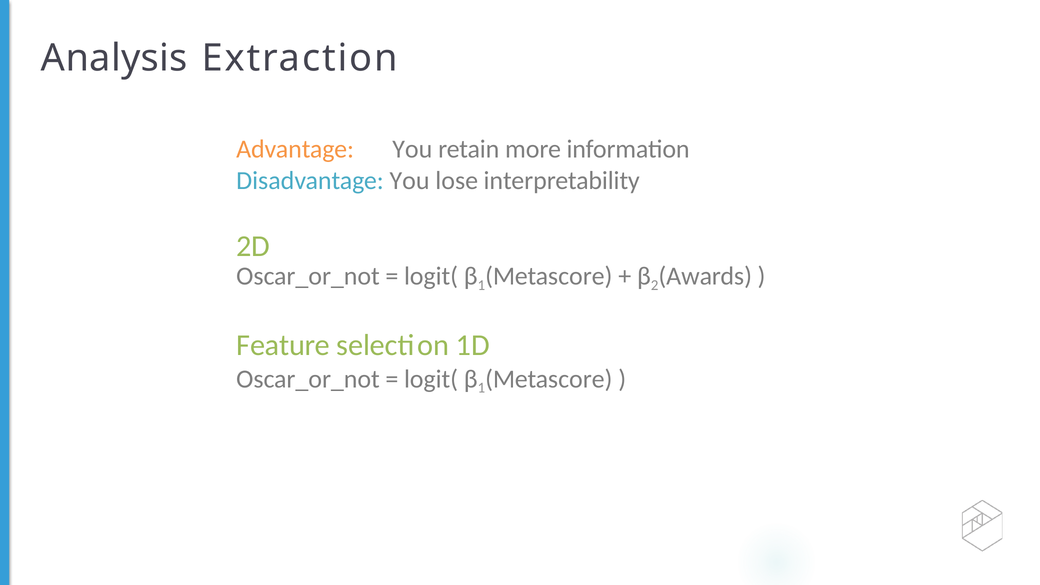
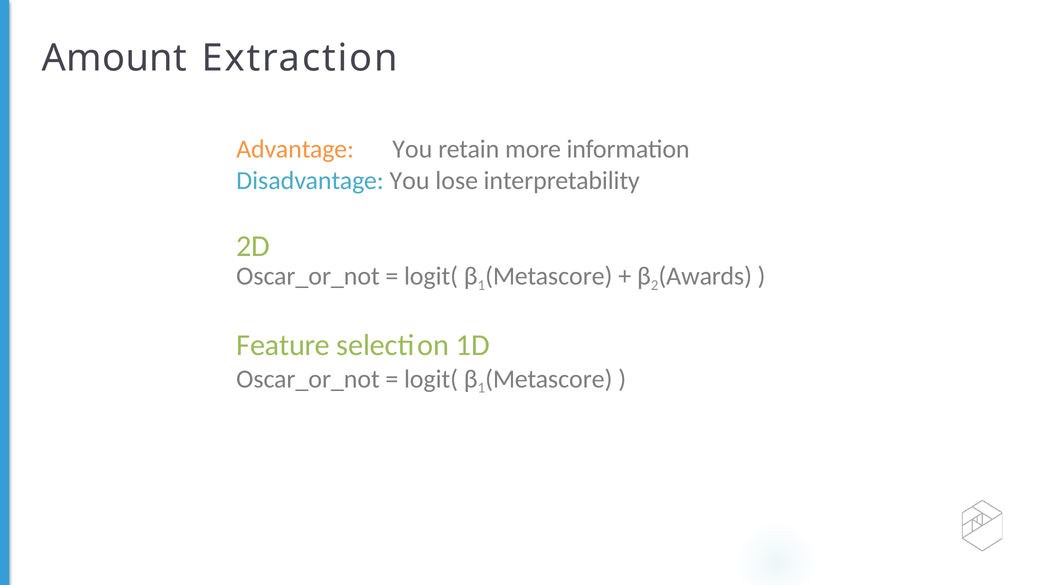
Analysis: Analysis -> Amount
